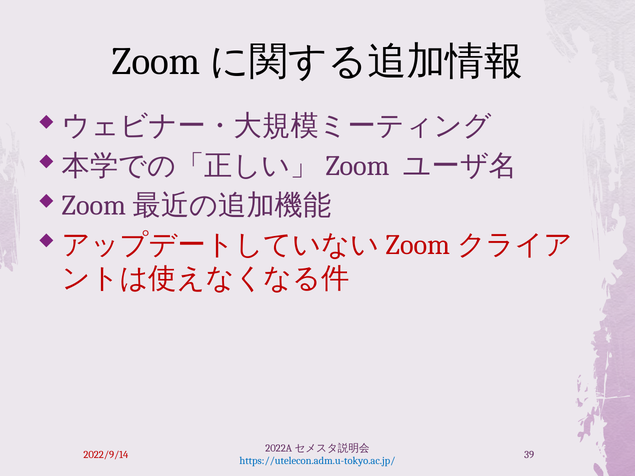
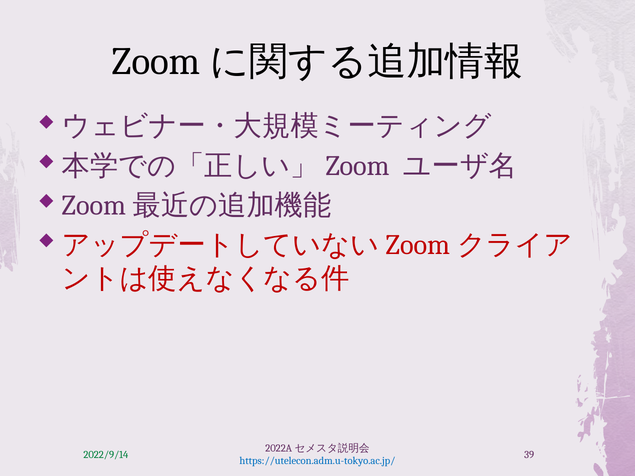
2022/9/14 colour: red -> green
